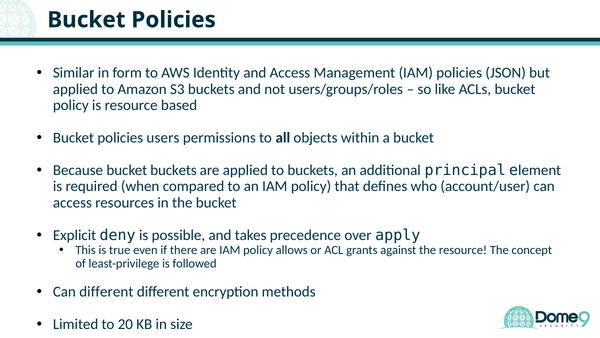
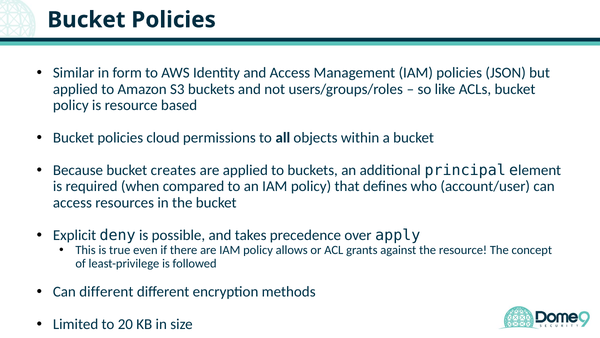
users: users -> cloud
bucket buckets: buckets -> creates
